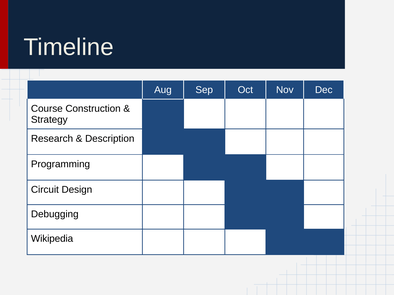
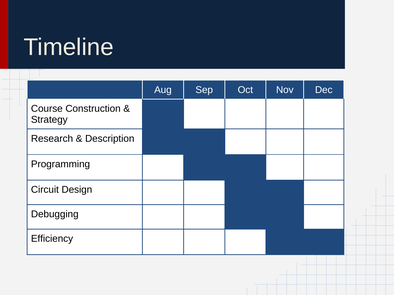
Wikipedia: Wikipedia -> Efficiency
